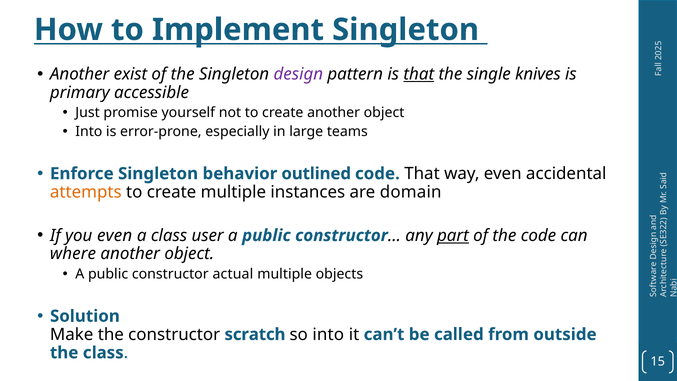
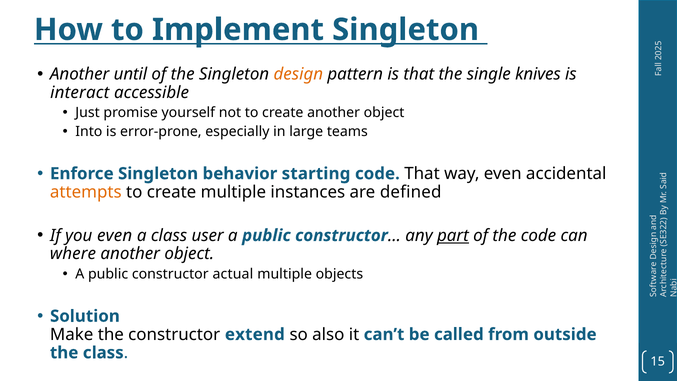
exist: exist -> until
design colour: purple -> orange
that at (419, 74) underline: present -> none
primary: primary -> interact
outlined: outlined -> starting
domain: domain -> defined
scratch: scratch -> extend
so into: into -> also
